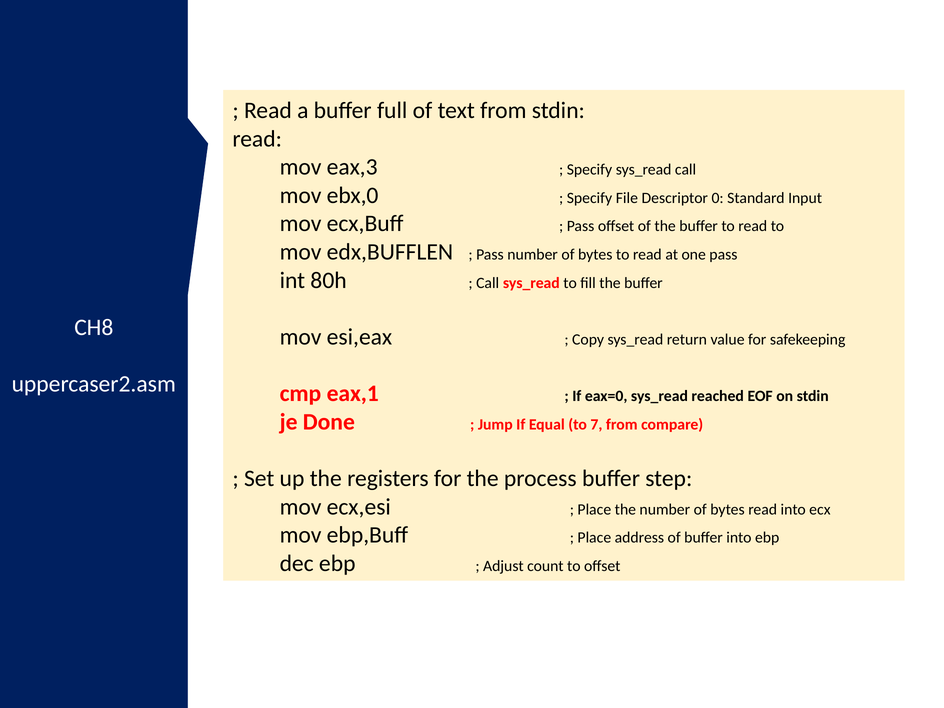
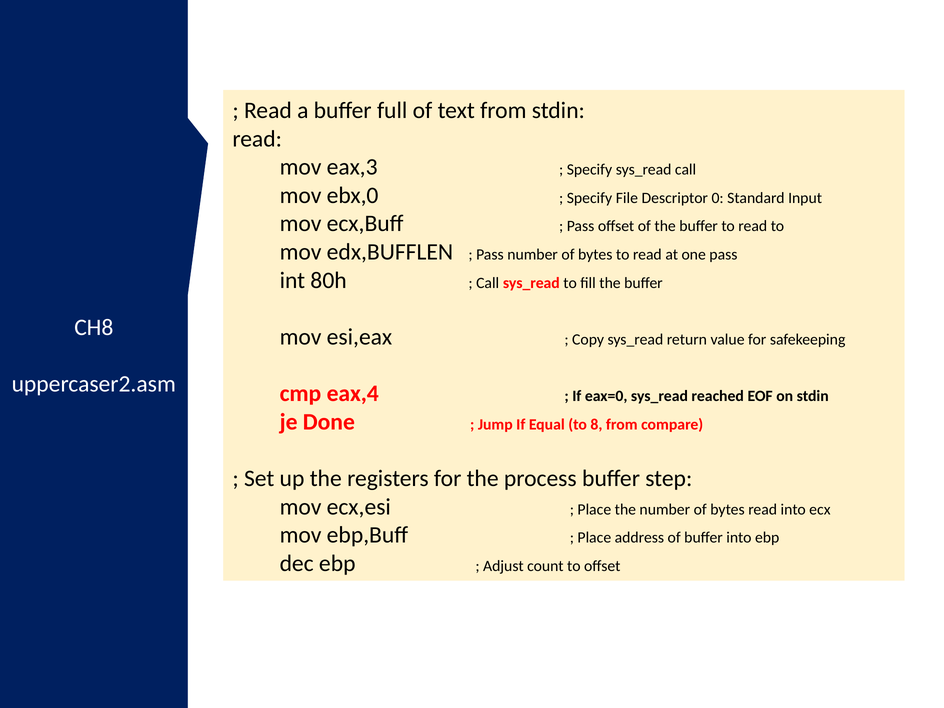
eax,1: eax,1 -> eax,4
7: 7 -> 8
